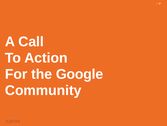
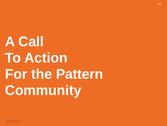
Google: Google -> Pattern
